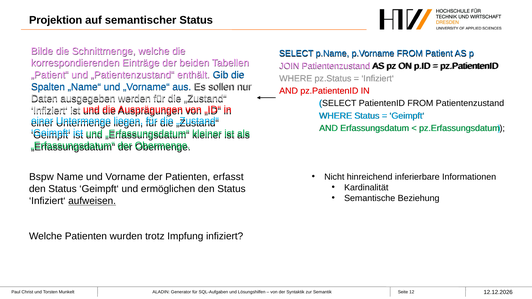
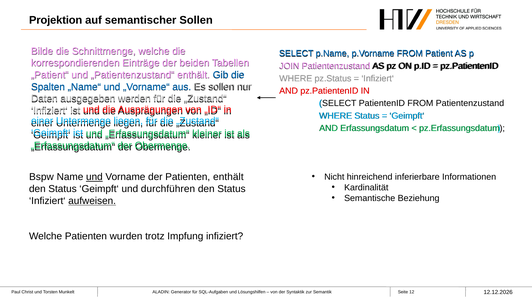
semantischer Status: Status -> Sollen
und at (94, 177) underline: none -> present
Patienten erfasst: erfasst -> enthält
ermöglichen: ermöglichen -> durchführen
